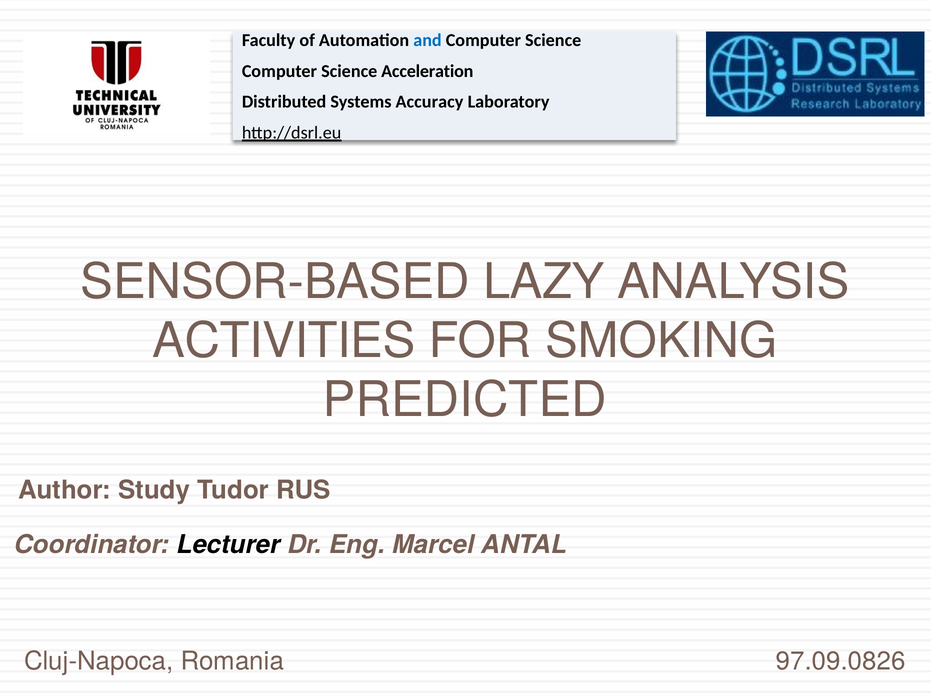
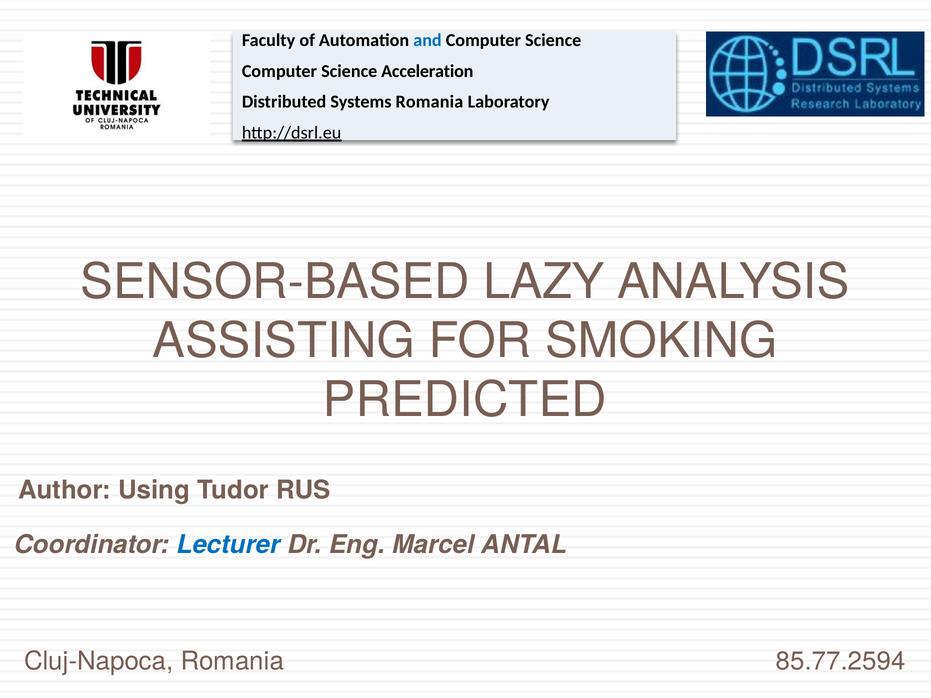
Systems Accuracy: Accuracy -> Romania
ACTIVITIES: ACTIVITIES -> ASSISTING
Study: Study -> Using
Lecturer colour: black -> blue
97.09.0826: 97.09.0826 -> 85.77.2594
